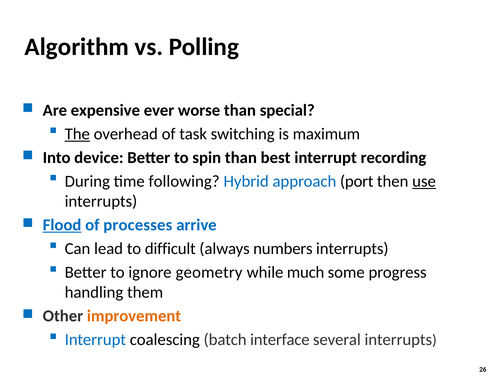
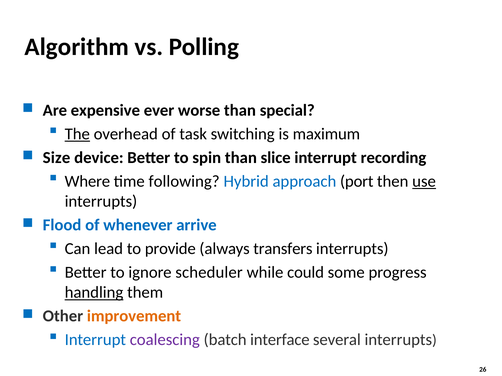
Into: Into -> Size
best: best -> slice
During: During -> Where
Flood underline: present -> none
processes: processes -> whenever
difficult: difficult -> provide
numbers: numbers -> transfers
geometry: geometry -> scheduler
much: much -> could
handling underline: none -> present
coalescing colour: black -> purple
